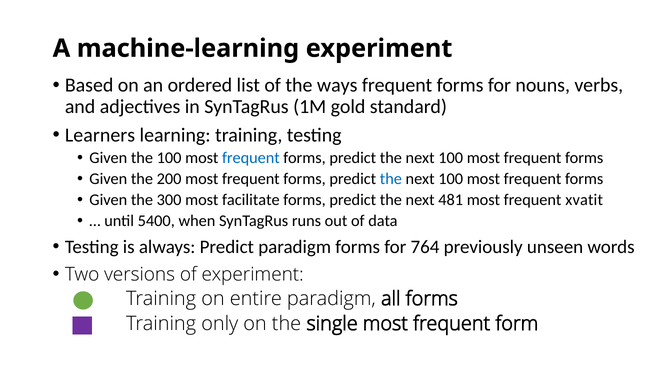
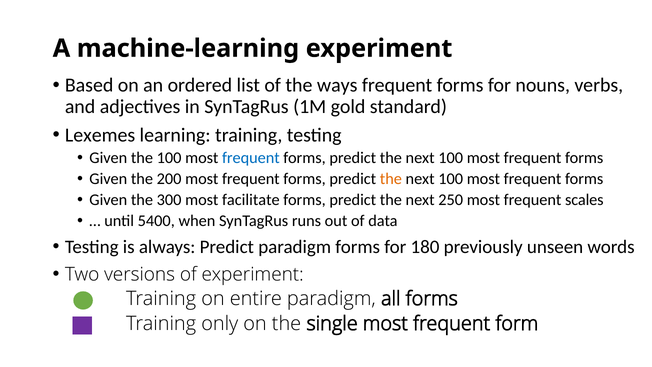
Learners: Learners -> Lexemes
the at (391, 179) colour: blue -> orange
481: 481 -> 250
xvatit: xvatit -> scales
764: 764 -> 180
